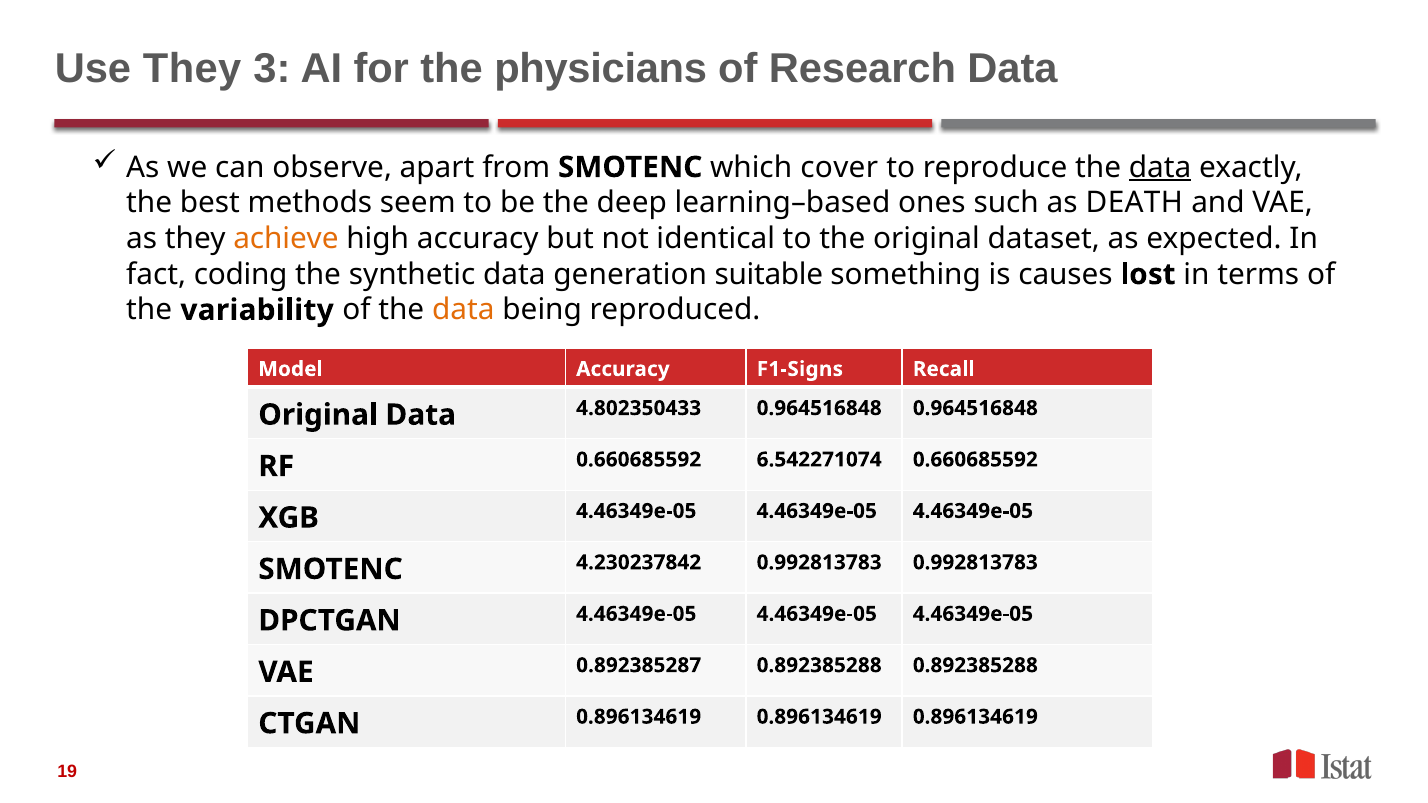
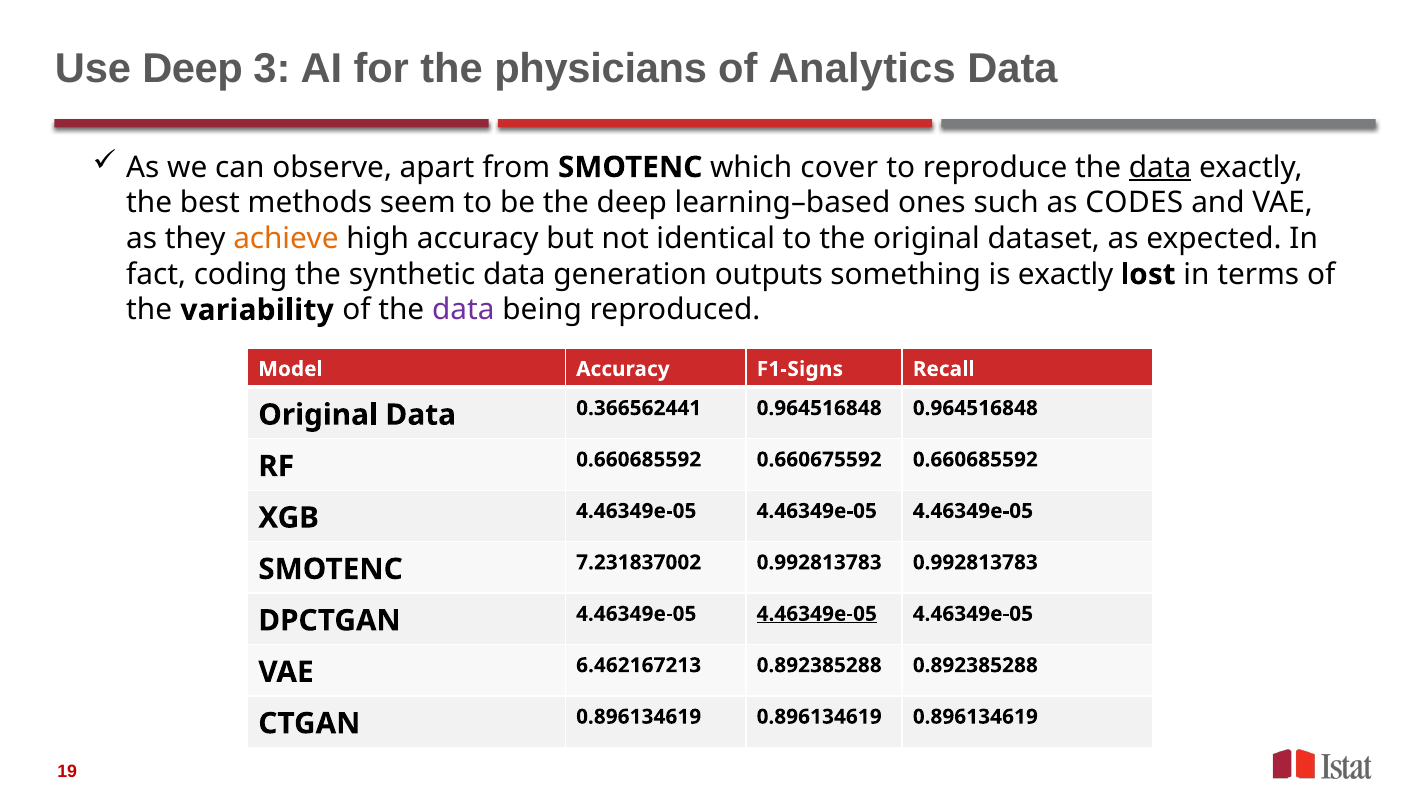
Use They: They -> Deep
Research: Research -> Analytics
DEATH: DEATH -> CODES
suitable: suitable -> outputs
is causes: causes -> exactly
data at (463, 310) colour: orange -> purple
4.802350433: 4.802350433 -> 0.366562441
6.542271074: 6.542271074 -> 0.660675592
4.230237842: 4.230237842 -> 7.231837002
4.46349e-05 at (817, 614) underline: none -> present
0.892385287: 0.892385287 -> 6.462167213
